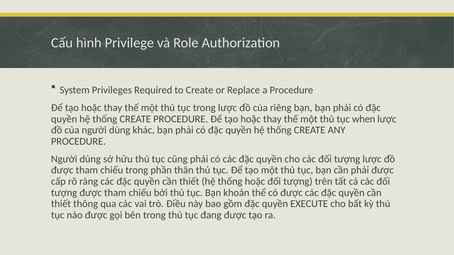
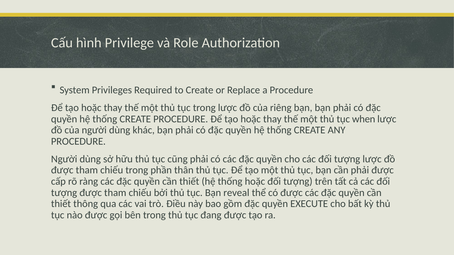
khoản: khoản -> reveal
